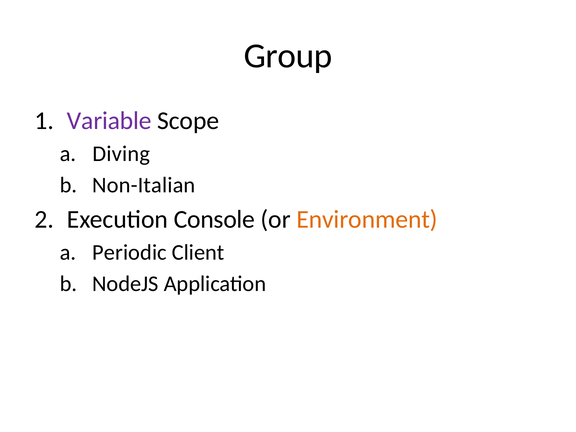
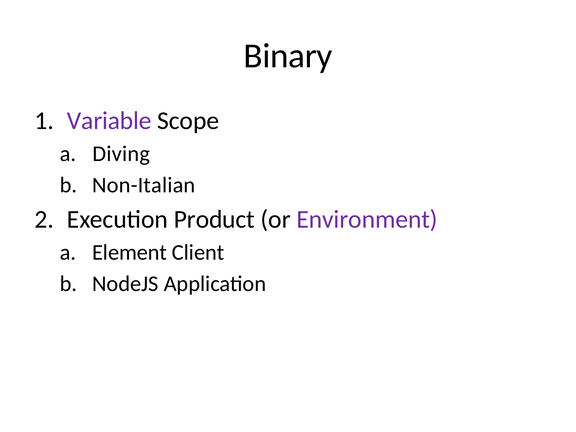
Group: Group -> Binary
Console: Console -> Product
Environment colour: orange -> purple
Periodic: Periodic -> Element
